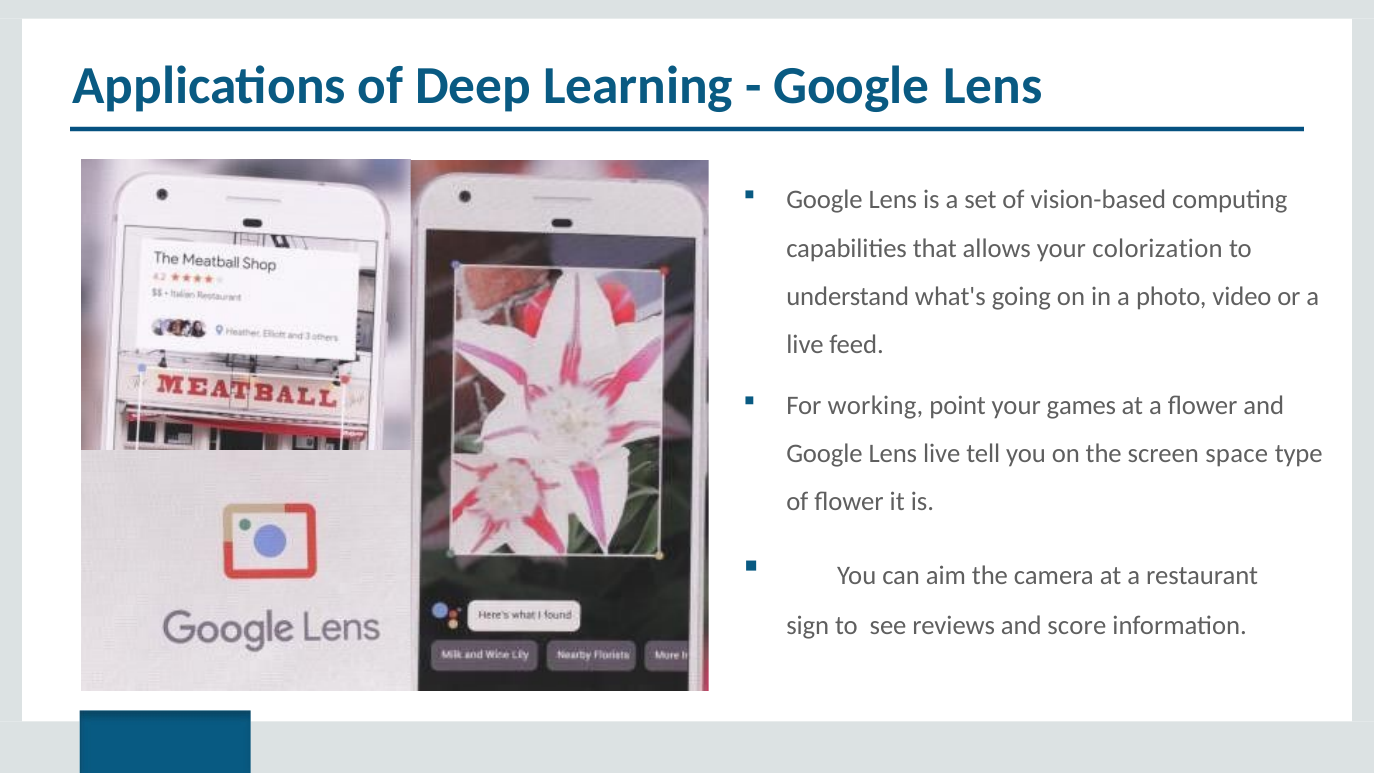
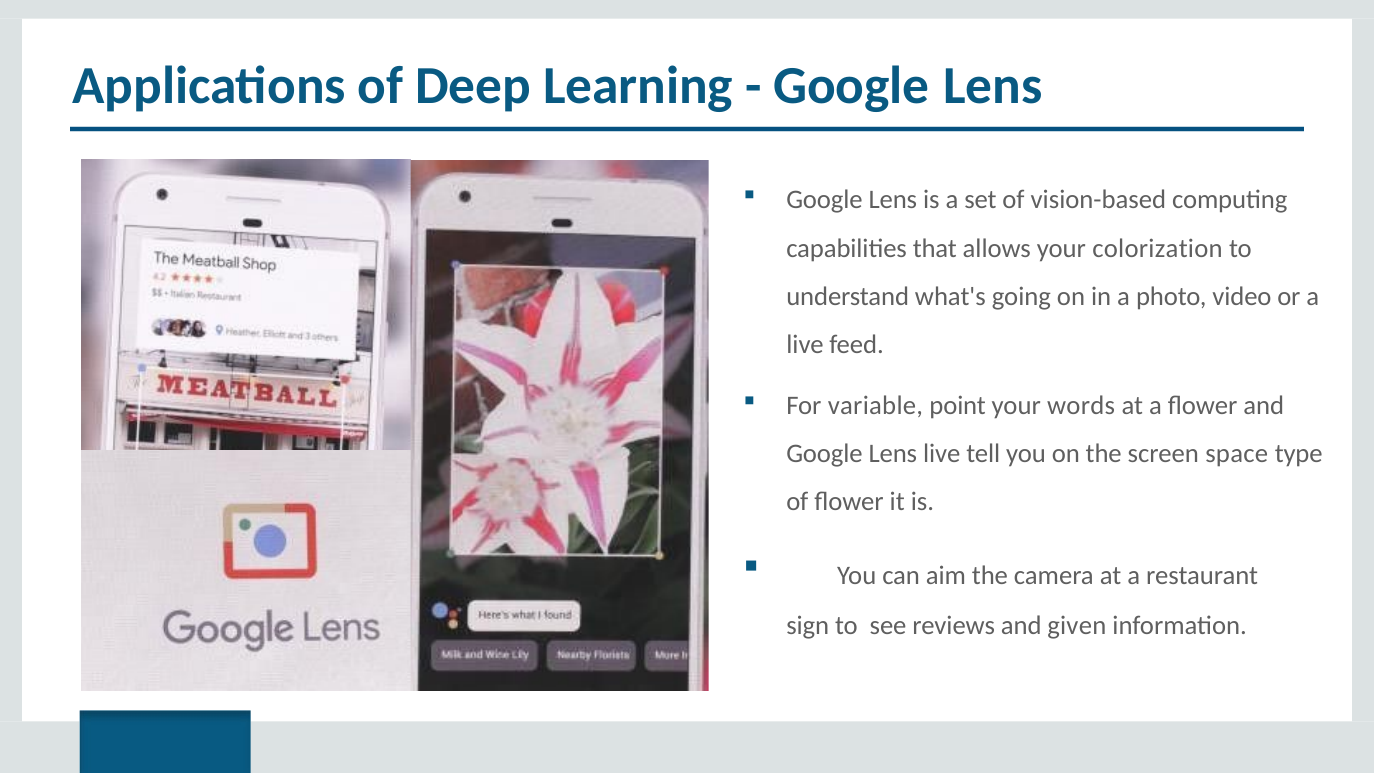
working: working -> variable
games: games -> words
score: score -> given
